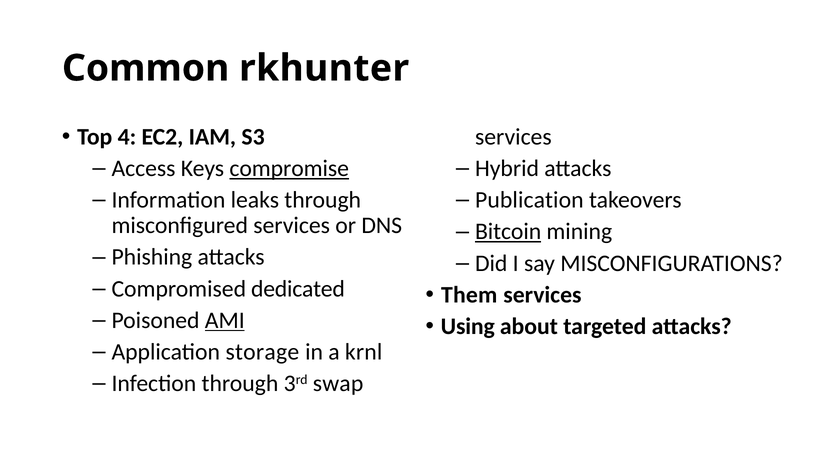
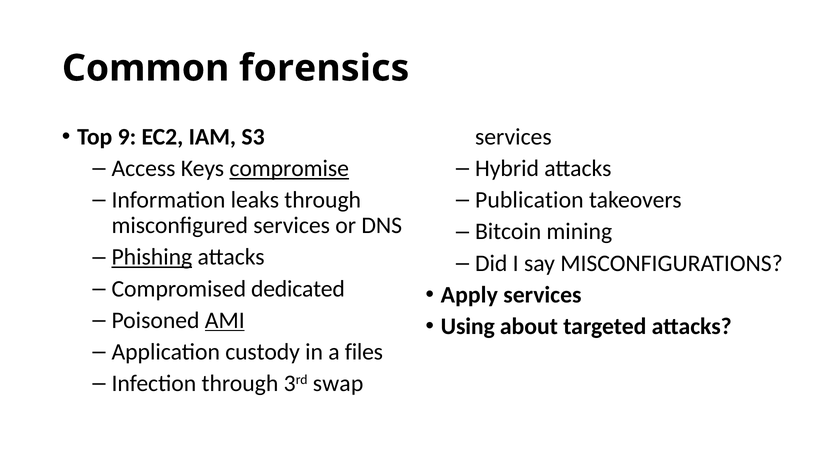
rkhunter: rkhunter -> forensics
4: 4 -> 9
Bitcoin underline: present -> none
Phishing underline: none -> present
Them: Them -> Apply
storage: storage -> custody
krnl: krnl -> files
